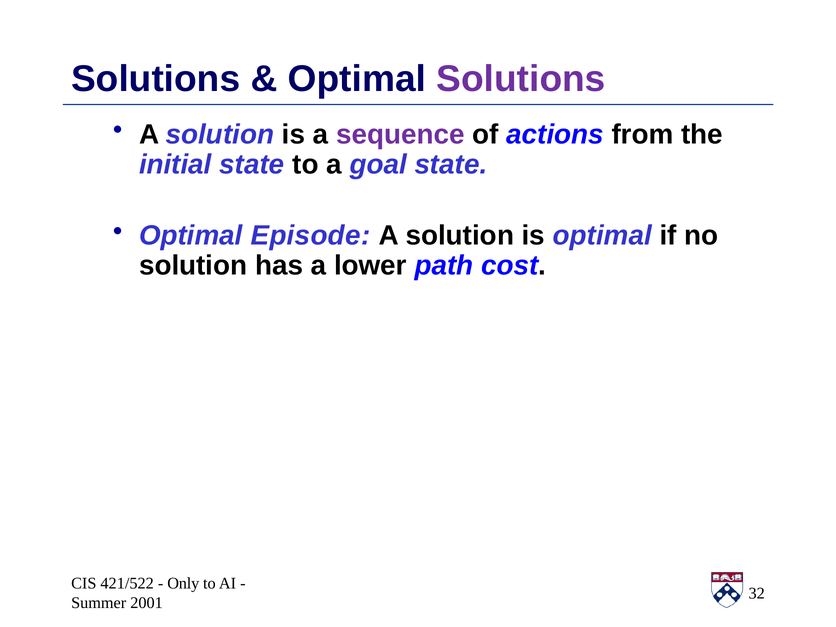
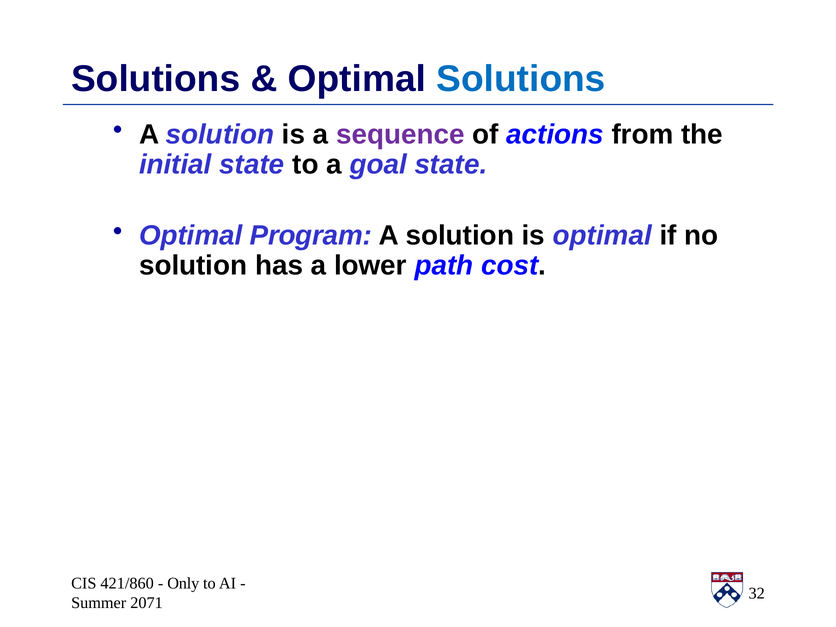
Solutions at (521, 79) colour: purple -> blue
Episode: Episode -> Program
421/522: 421/522 -> 421/860
2001: 2001 -> 2071
